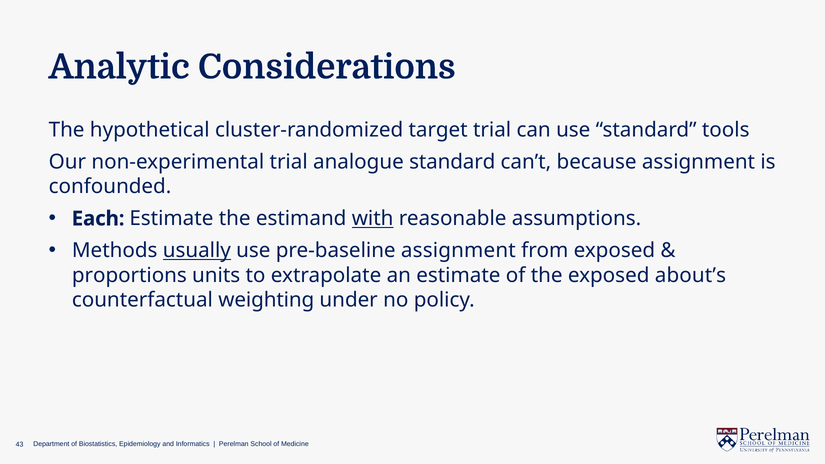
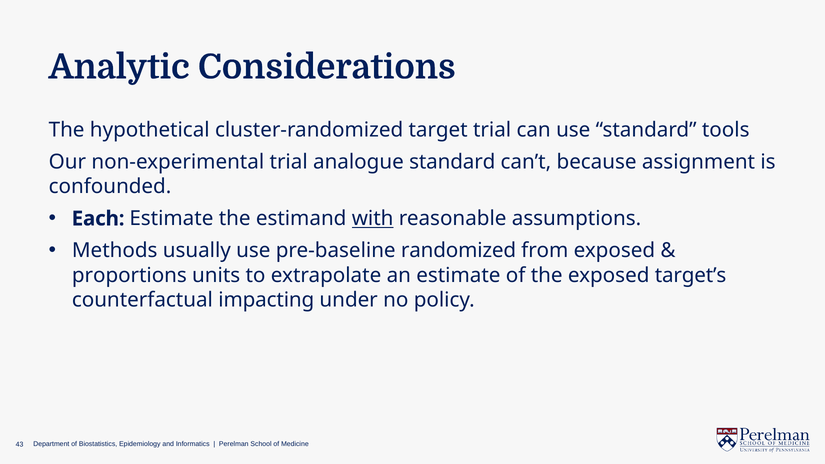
usually underline: present -> none
pre-baseline assignment: assignment -> randomized
about’s: about’s -> target’s
weighting: weighting -> impacting
